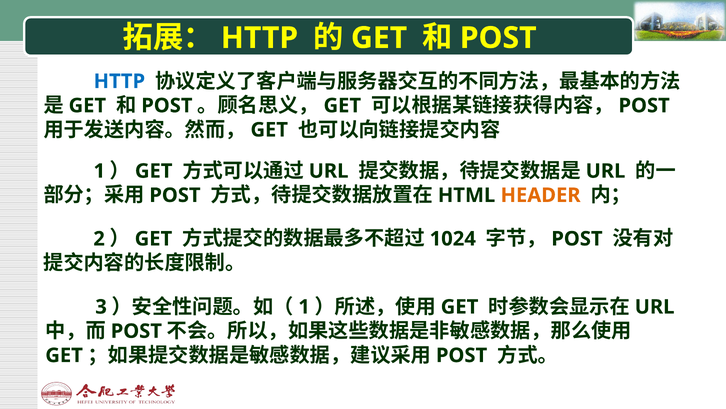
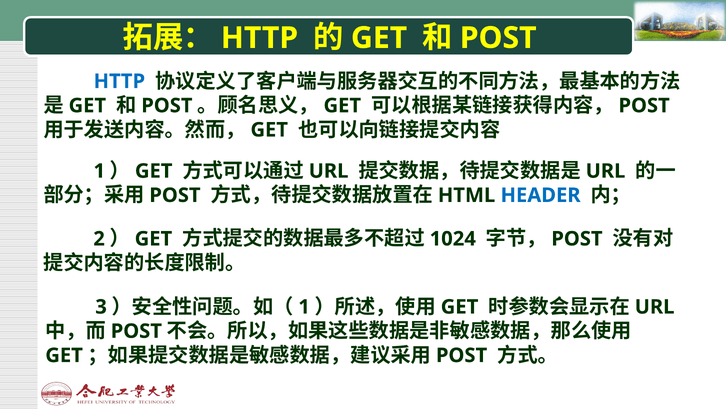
HEADER colour: orange -> blue
